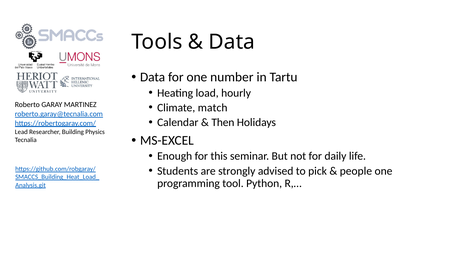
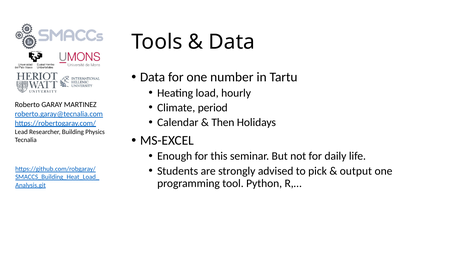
match: match -> period
people: people -> output
